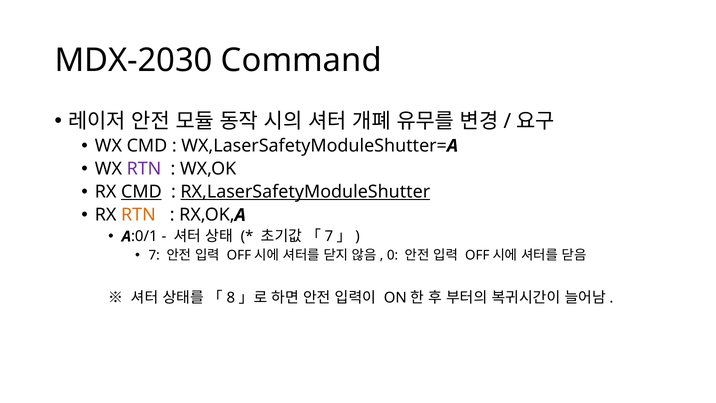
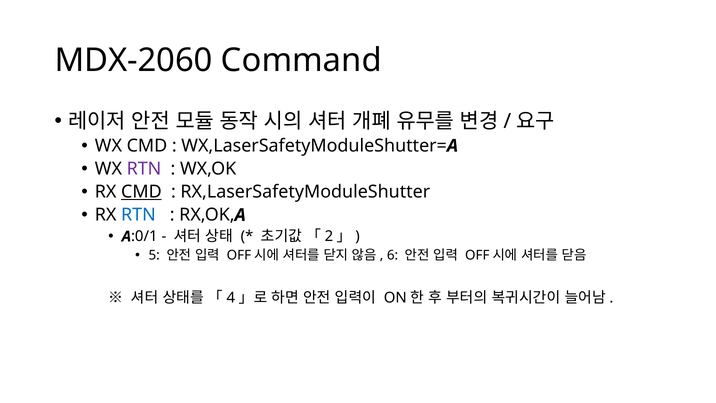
MDX-2030: MDX-2030 -> MDX-2060
RX,LaserSafetyModuleShutter underline: present -> none
RTN at (138, 215) colour: orange -> blue
7 at (329, 236): 7 -> 2
7 at (154, 255): 7 -> 5
0: 0 -> 6
8: 8 -> 4
